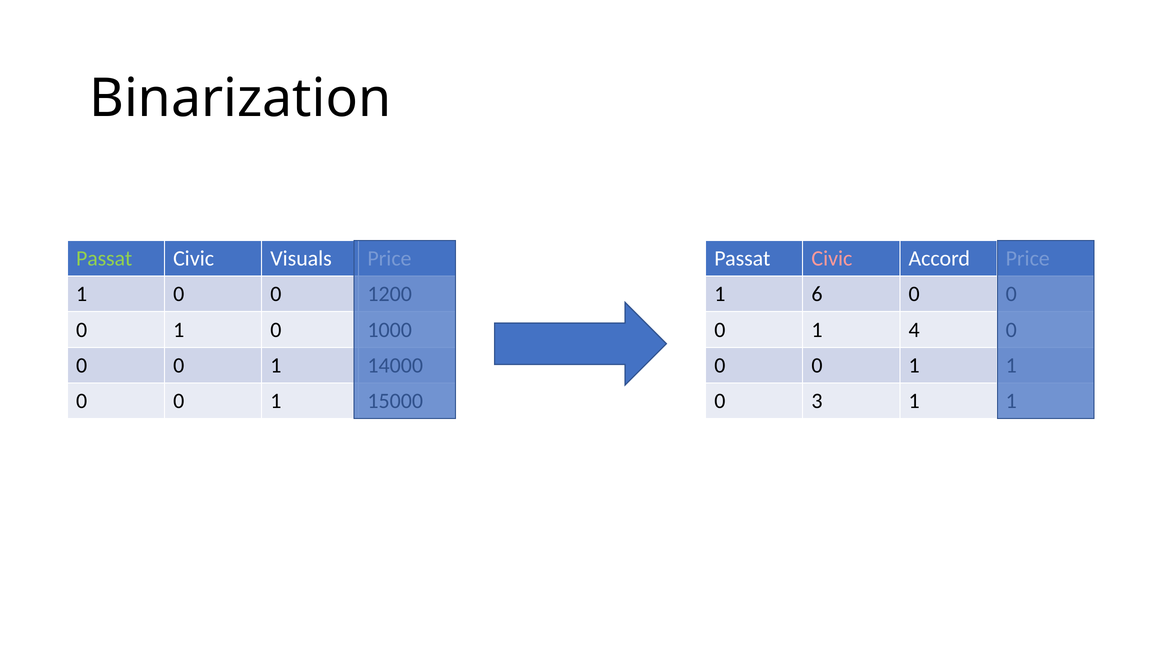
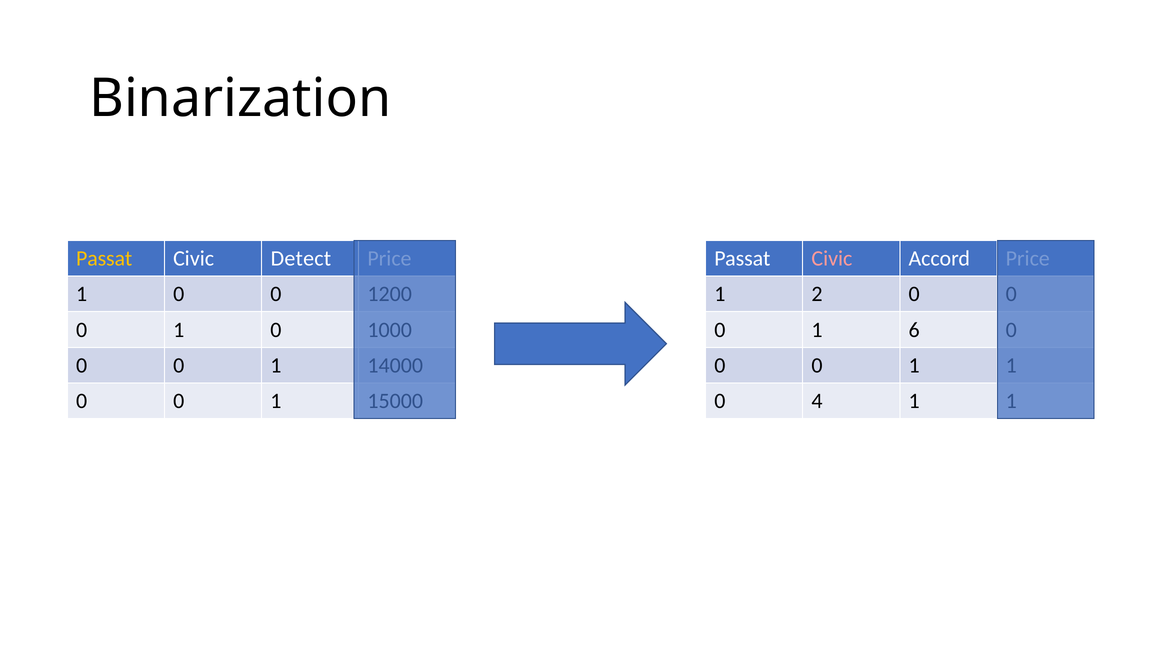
Passat at (104, 258) colour: light green -> yellow
Visuals: Visuals -> Detect
6: 6 -> 2
4: 4 -> 6
3: 3 -> 4
